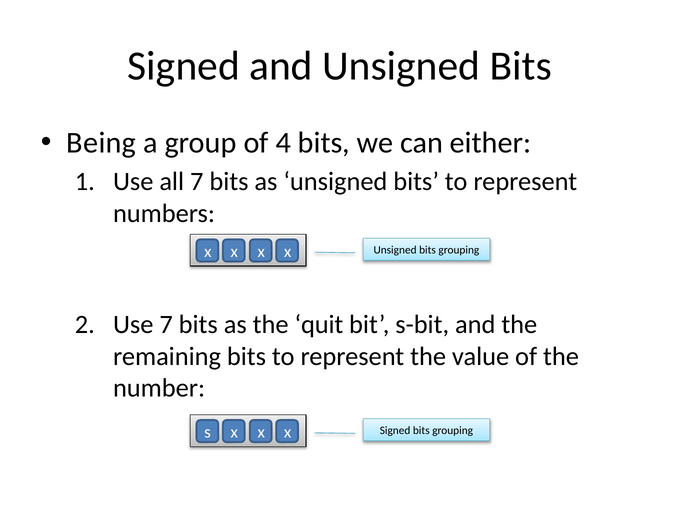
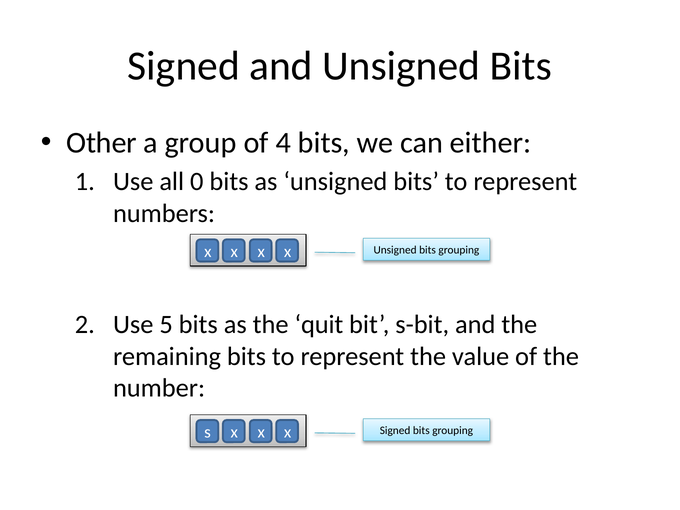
Being: Being -> Other
all 7: 7 -> 0
Use 7: 7 -> 5
